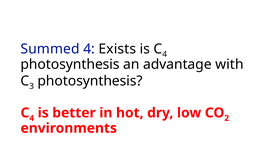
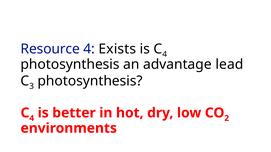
Summed: Summed -> Resource
with: with -> lead
